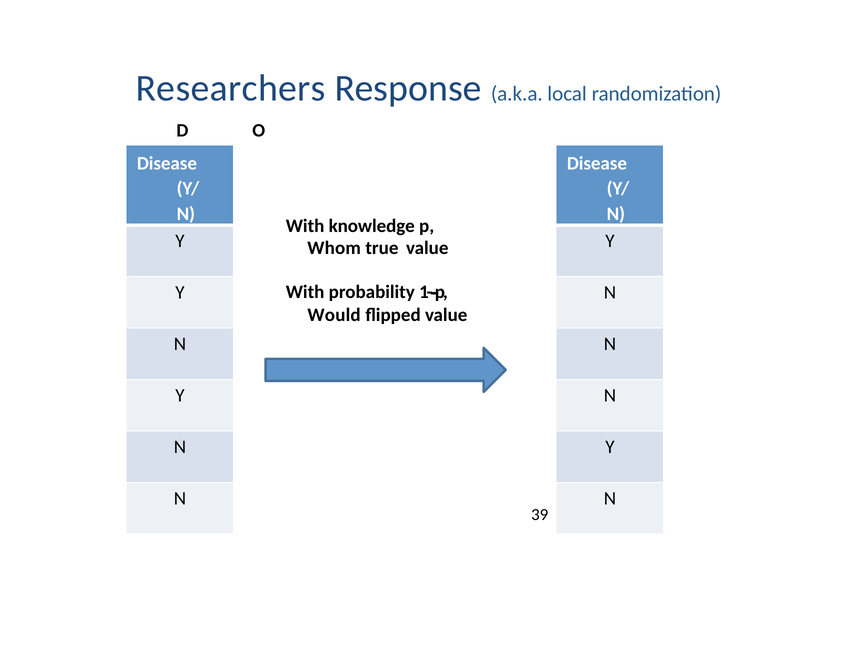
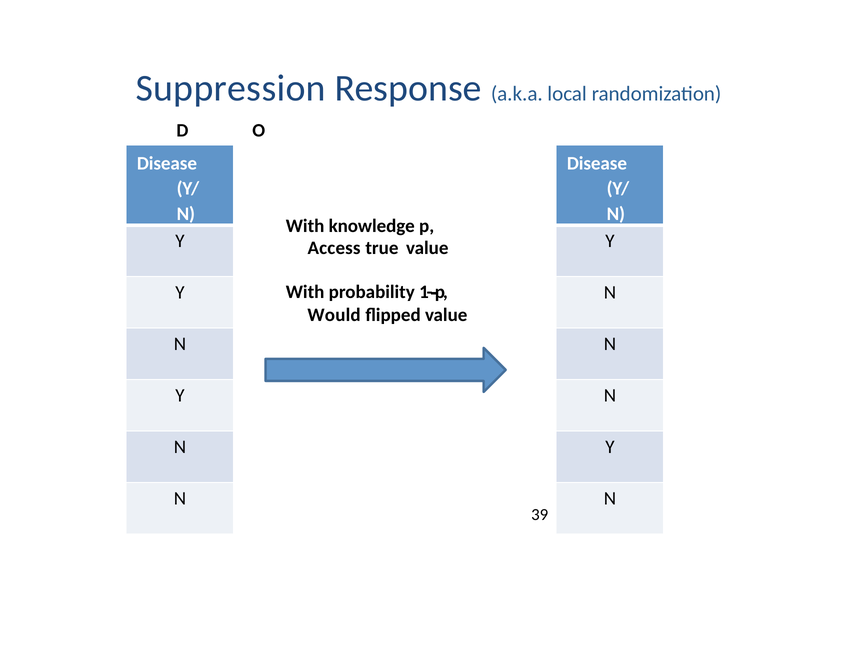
Researchers: Researchers -> Suppression
Whom: Whom -> Access
